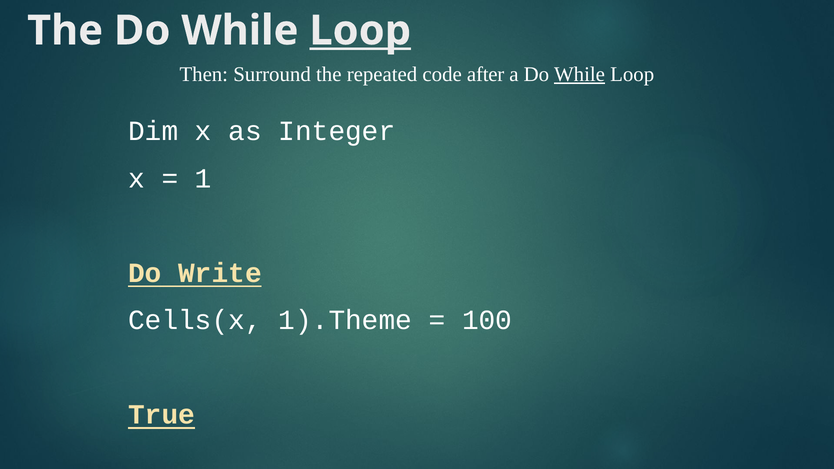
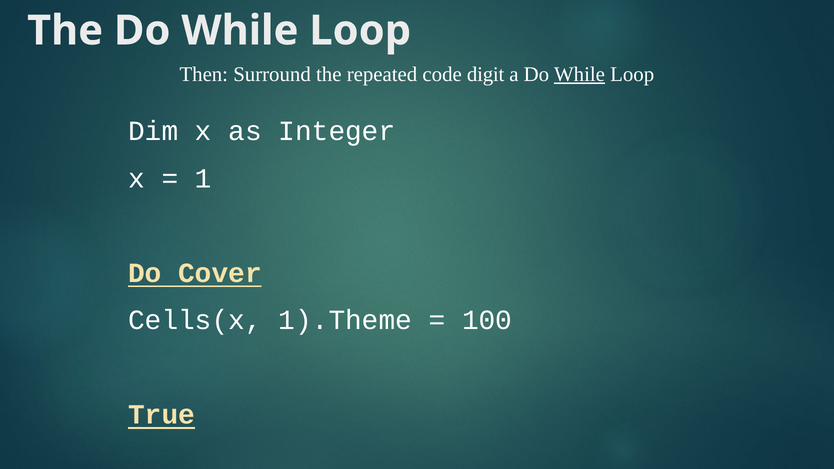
Loop at (360, 31) underline: present -> none
after: after -> digit
Write: Write -> Cover
